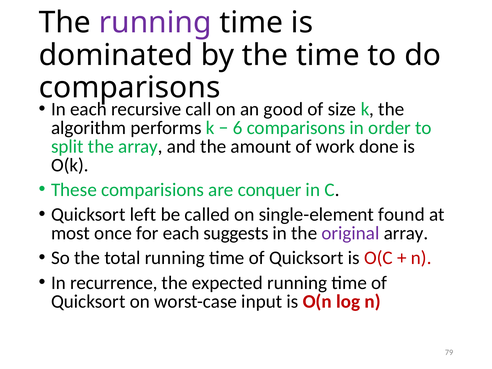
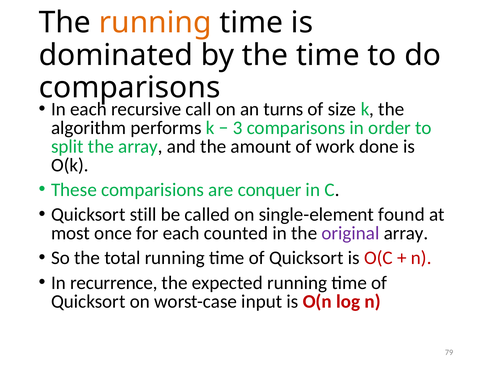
running at (155, 23) colour: purple -> orange
good: good -> turns
6: 6 -> 3
left: left -> still
suggests: suggests -> counted
